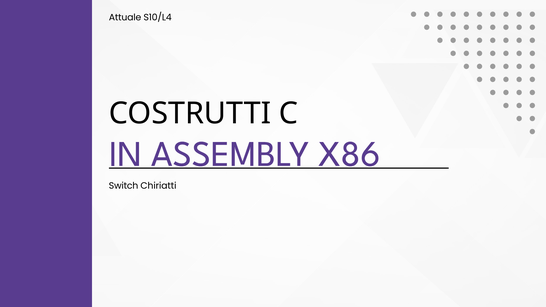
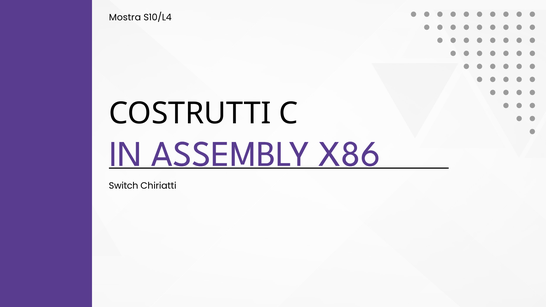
Attuale: Attuale -> Mostra
